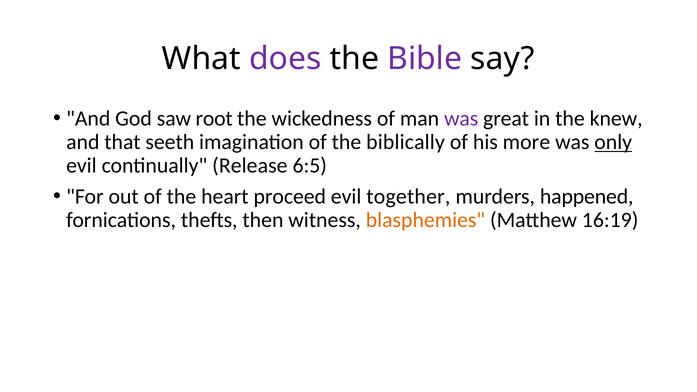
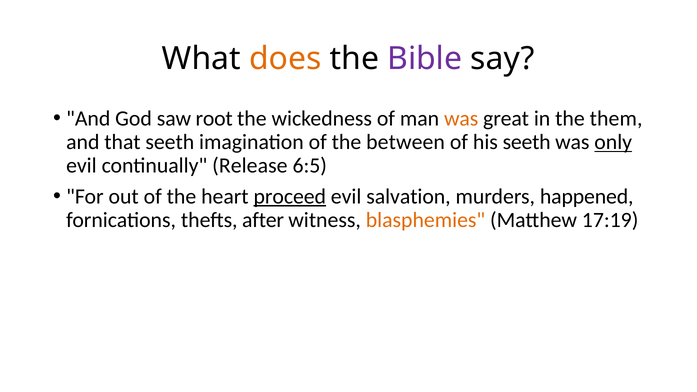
does colour: purple -> orange
was at (461, 119) colour: purple -> orange
knew: knew -> them
biblically: biblically -> between
his more: more -> seeth
proceed underline: none -> present
together: together -> salvation
then: then -> after
16:19: 16:19 -> 17:19
